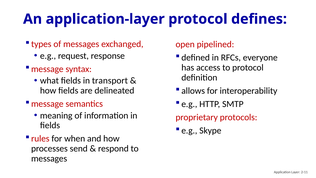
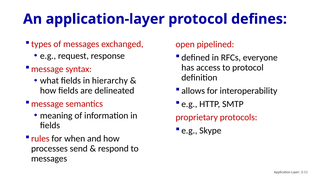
transport: transport -> hierarchy
